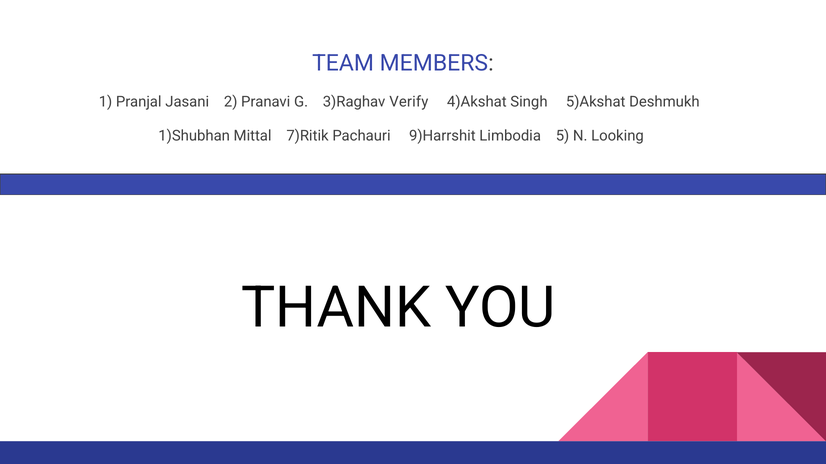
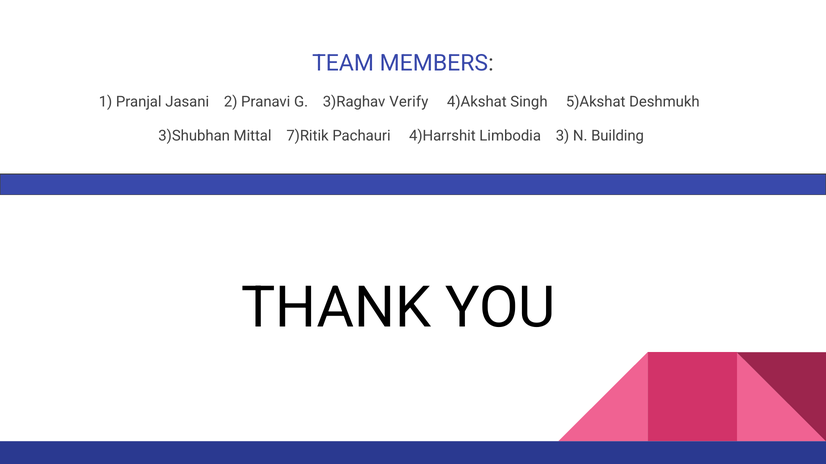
1)Shubhan: 1)Shubhan -> 3)Shubhan
9)Harrshit: 9)Harrshit -> 4)Harrshit
5: 5 -> 3
Looking: Looking -> Building
